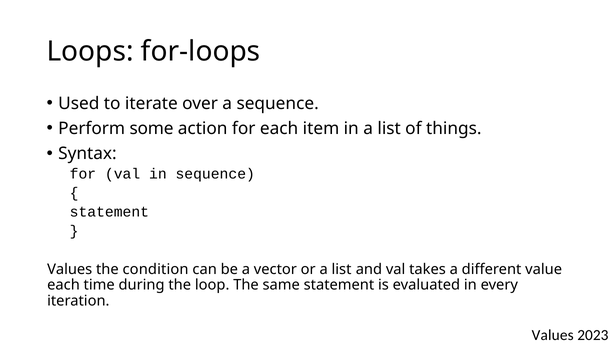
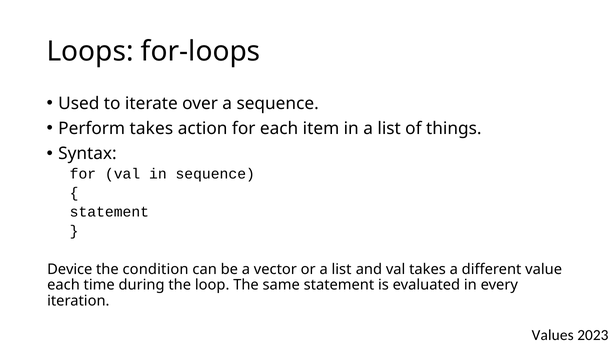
Perform some: some -> takes
Values at (70, 269): Values -> Device
